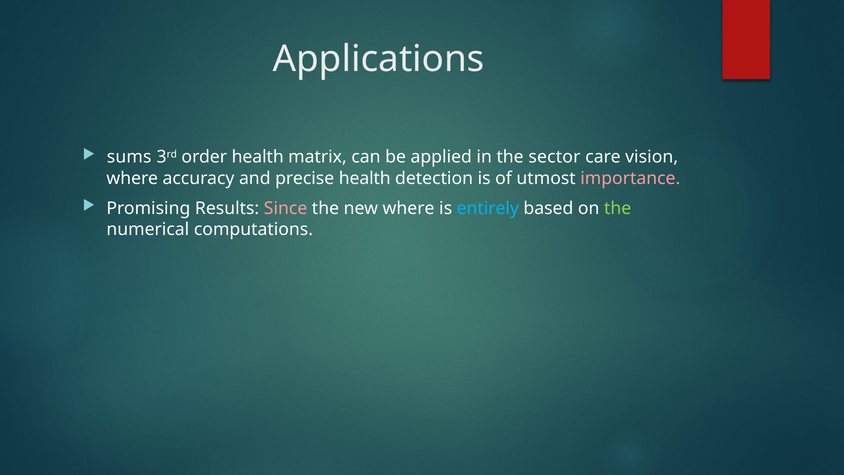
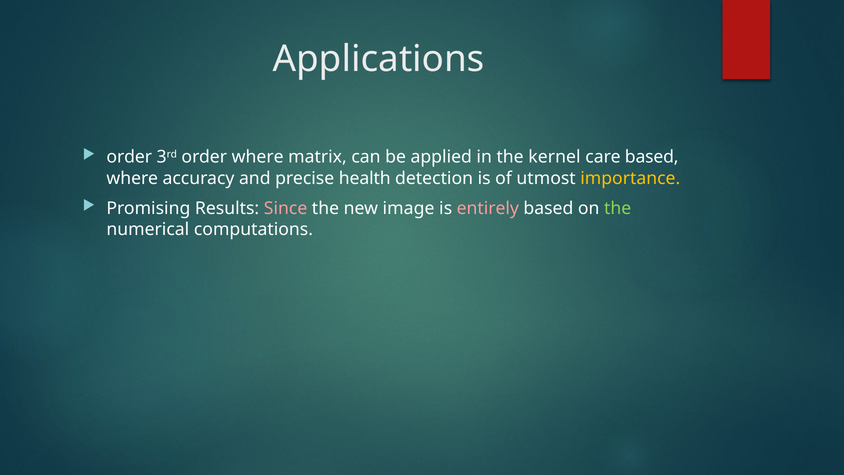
sums at (129, 157): sums -> order
order health: health -> where
sector: sector -> kernel
care vision: vision -> based
importance colour: pink -> yellow
new where: where -> image
entirely colour: light blue -> pink
